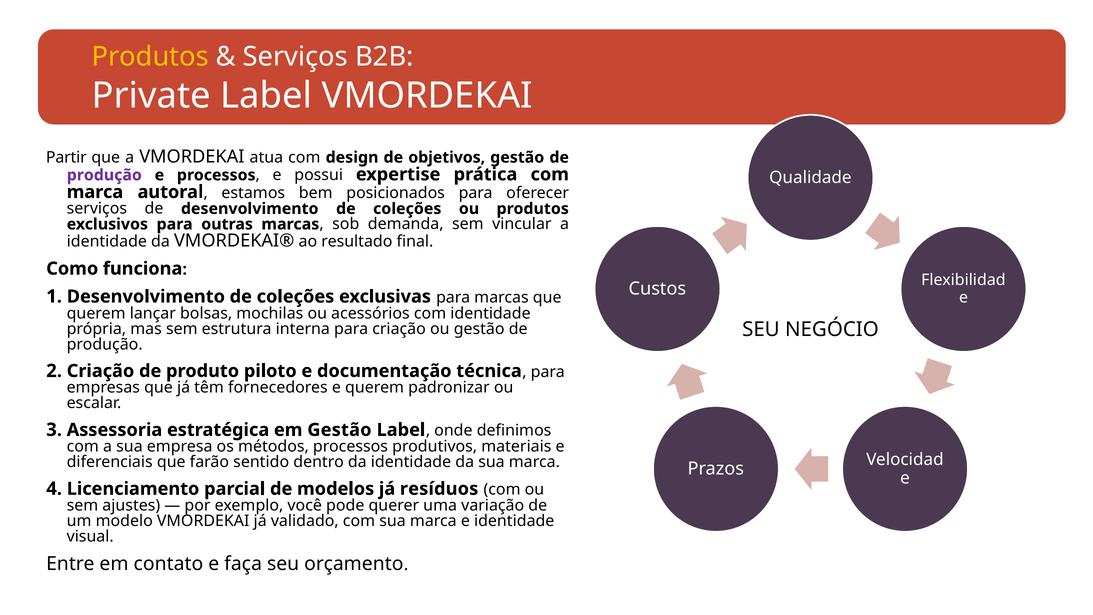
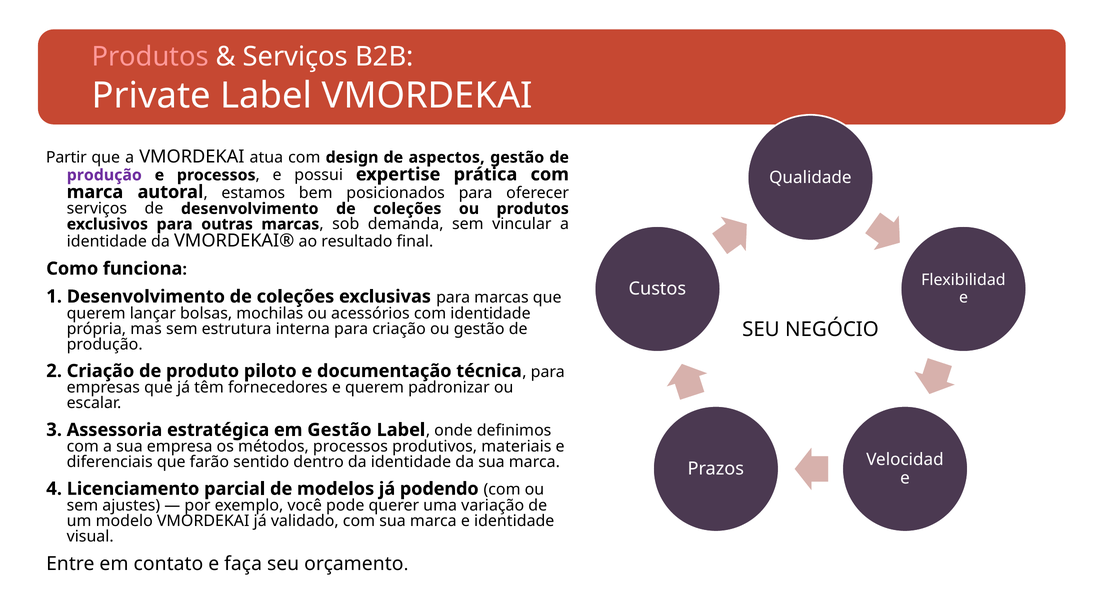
Produtos at (150, 57) colour: yellow -> pink
objetivos: objetivos -> aspectos
resíduos: resíduos -> podendo
